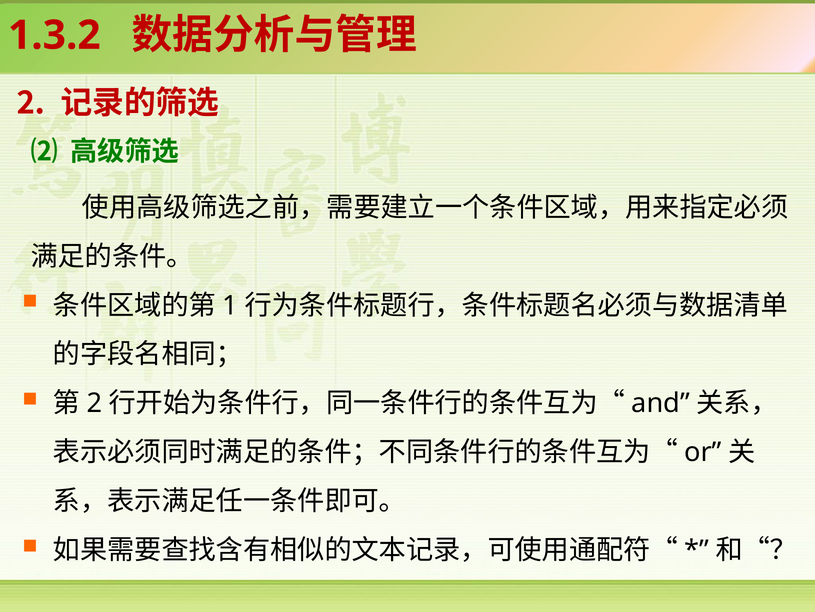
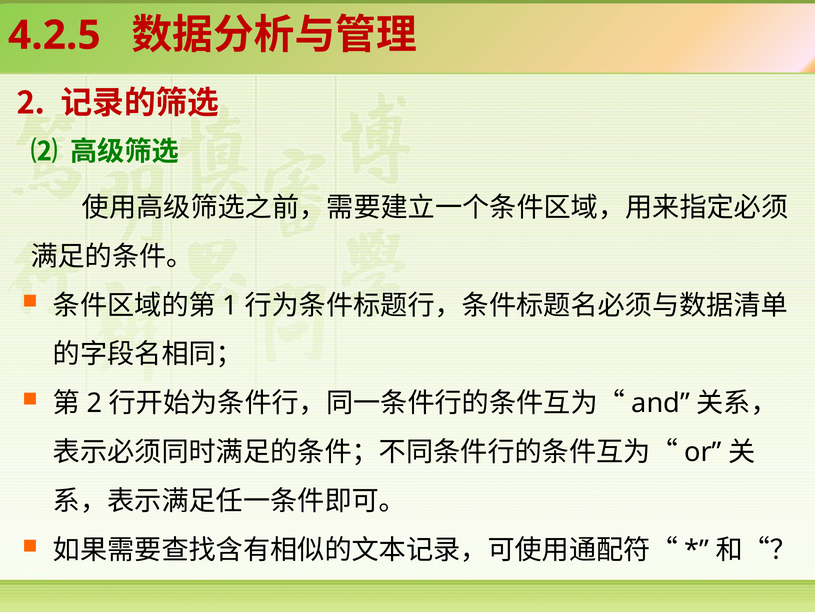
1.3.2: 1.3.2 -> 4.2.5
